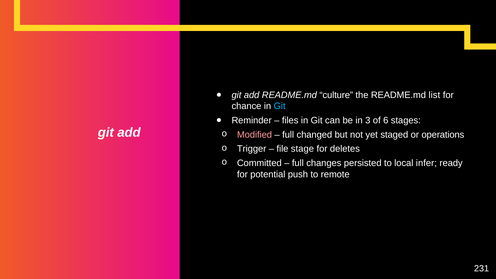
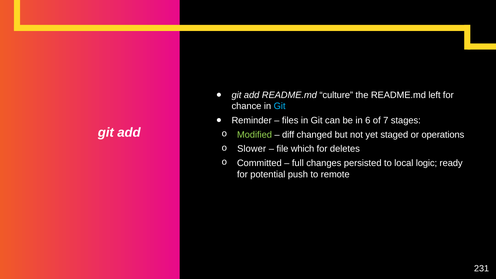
list: list -> left
3: 3 -> 6
6: 6 -> 7
Modified colour: pink -> light green
full at (288, 135): full -> diff
Trigger: Trigger -> Slower
stage: stage -> which
infer: infer -> logic
